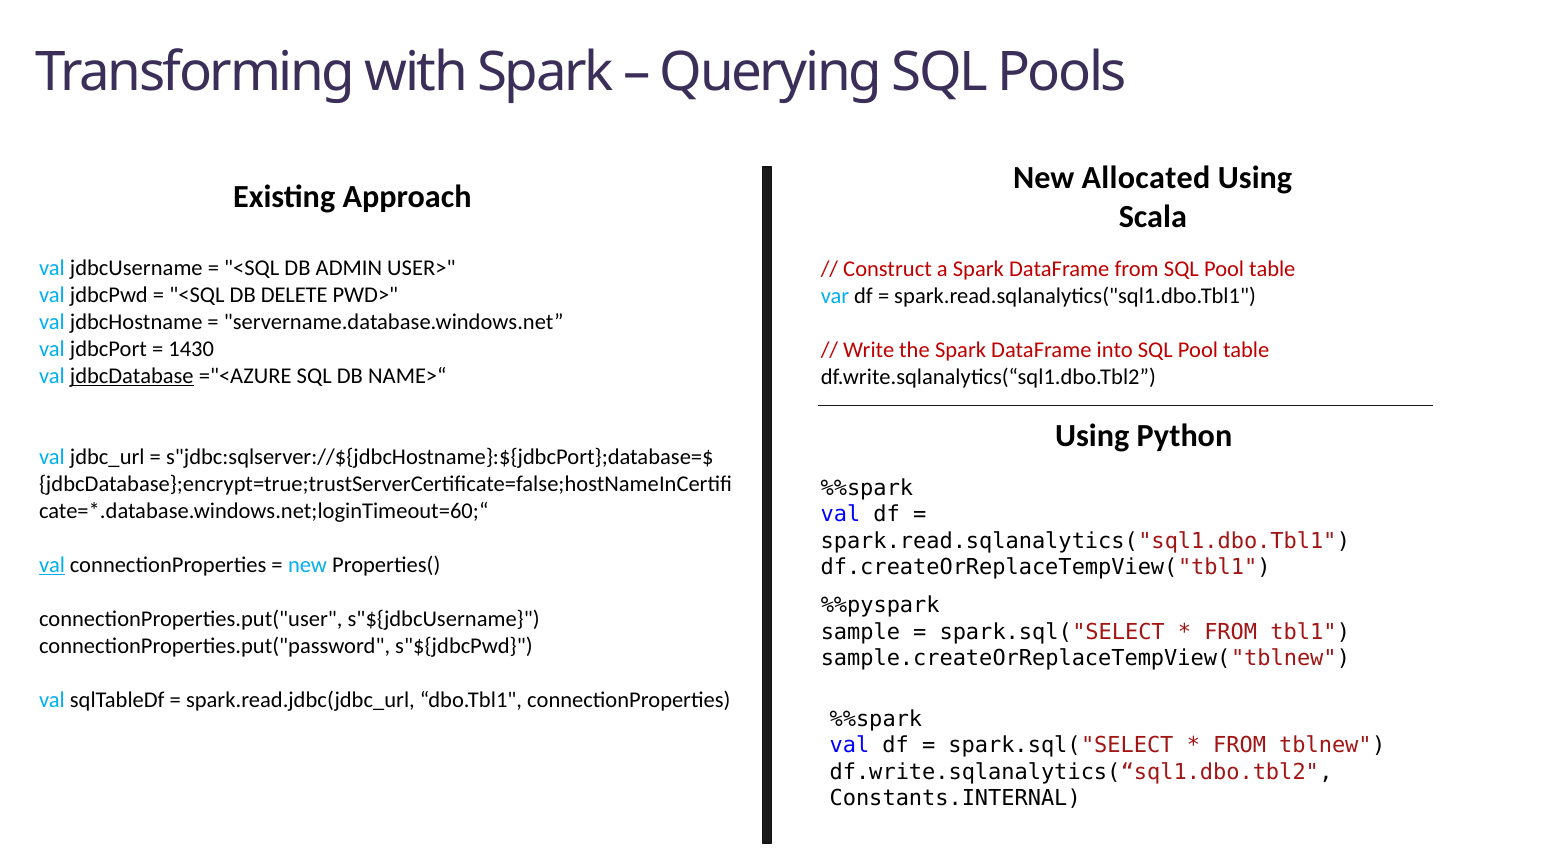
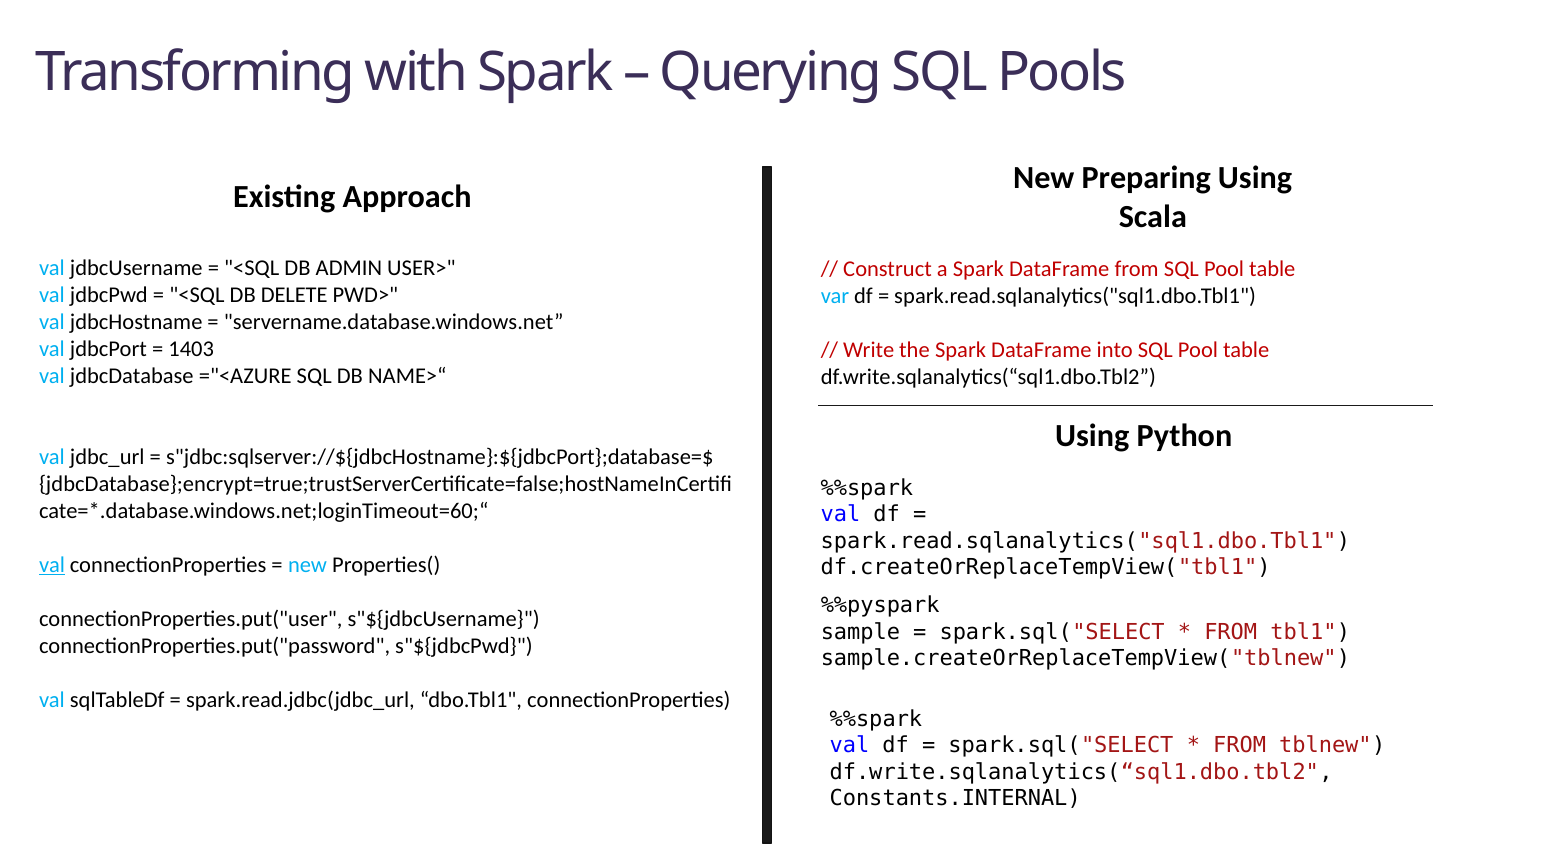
Allocated: Allocated -> Preparing
1430: 1430 -> 1403
jdbcDatabase underline: present -> none
